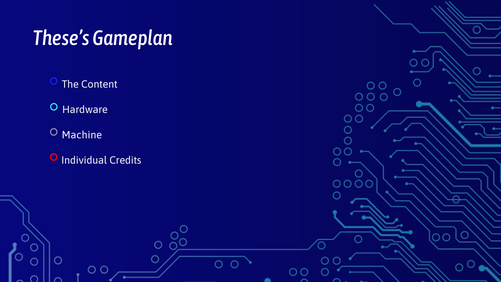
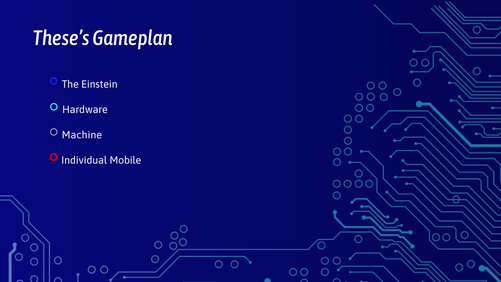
Content: Content -> Einstein
Credits: Credits -> Mobile
